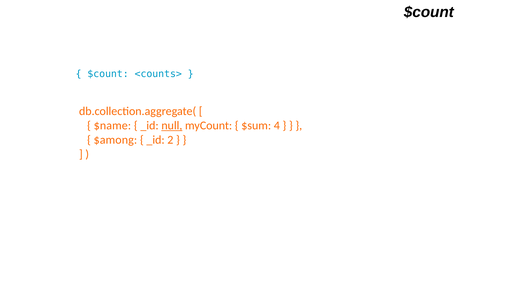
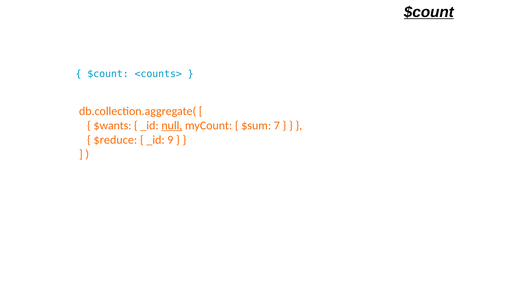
$count at (429, 12) underline: none -> present
$name: $name -> $wants
4: 4 -> 7
$among: $among -> $reduce
2: 2 -> 9
